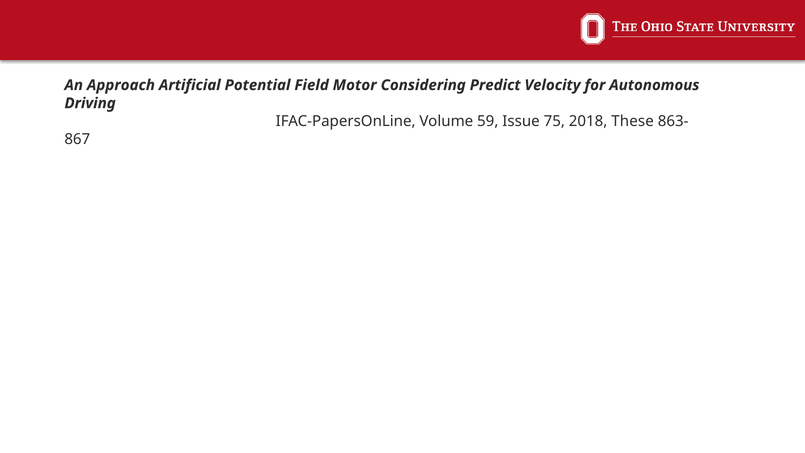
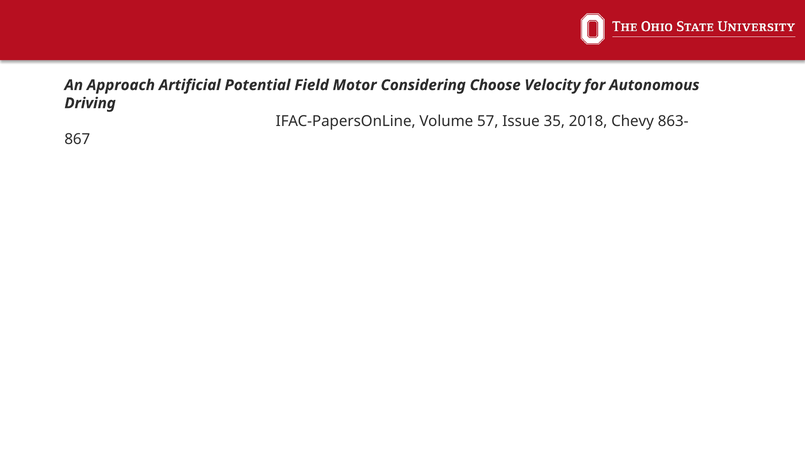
Predict: Predict -> Choose
59: 59 -> 57
75: 75 -> 35
These: These -> Chevy
